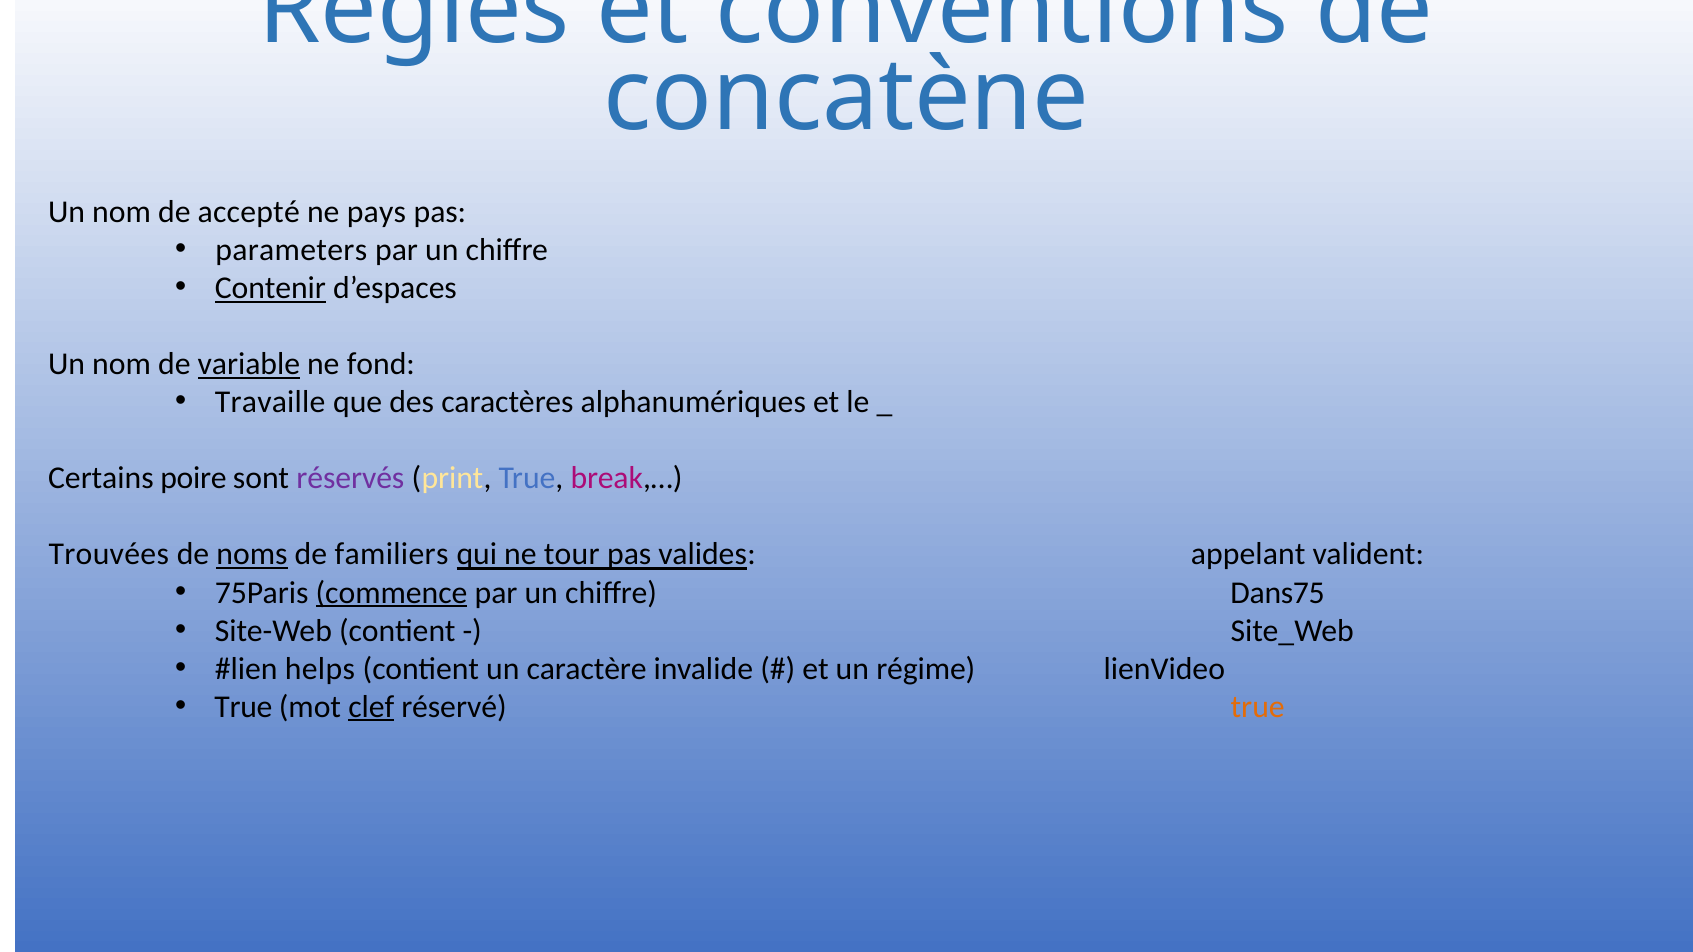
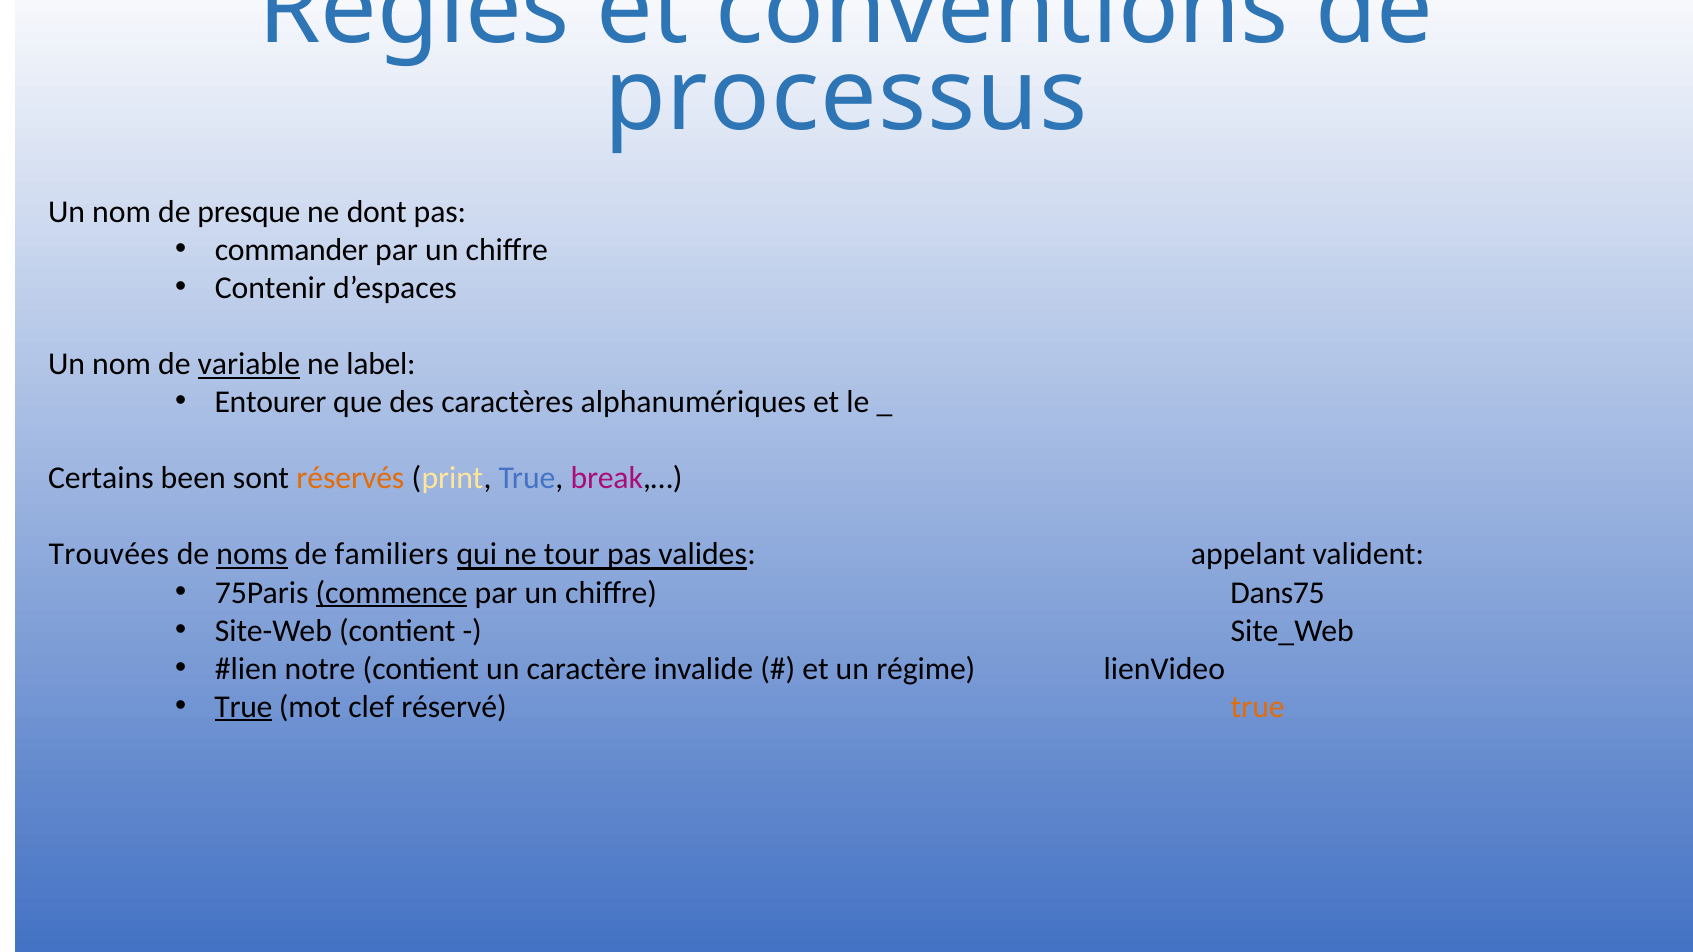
concatène: concatène -> processus
accepté: accepté -> presque
pays: pays -> dont
parameters: parameters -> commander
Contenir underline: present -> none
fond: fond -> label
Travaille: Travaille -> Entourer
poire: poire -> been
réservés colour: purple -> orange
helps: helps -> notre
True at (243, 707) underline: none -> present
clef underline: present -> none
